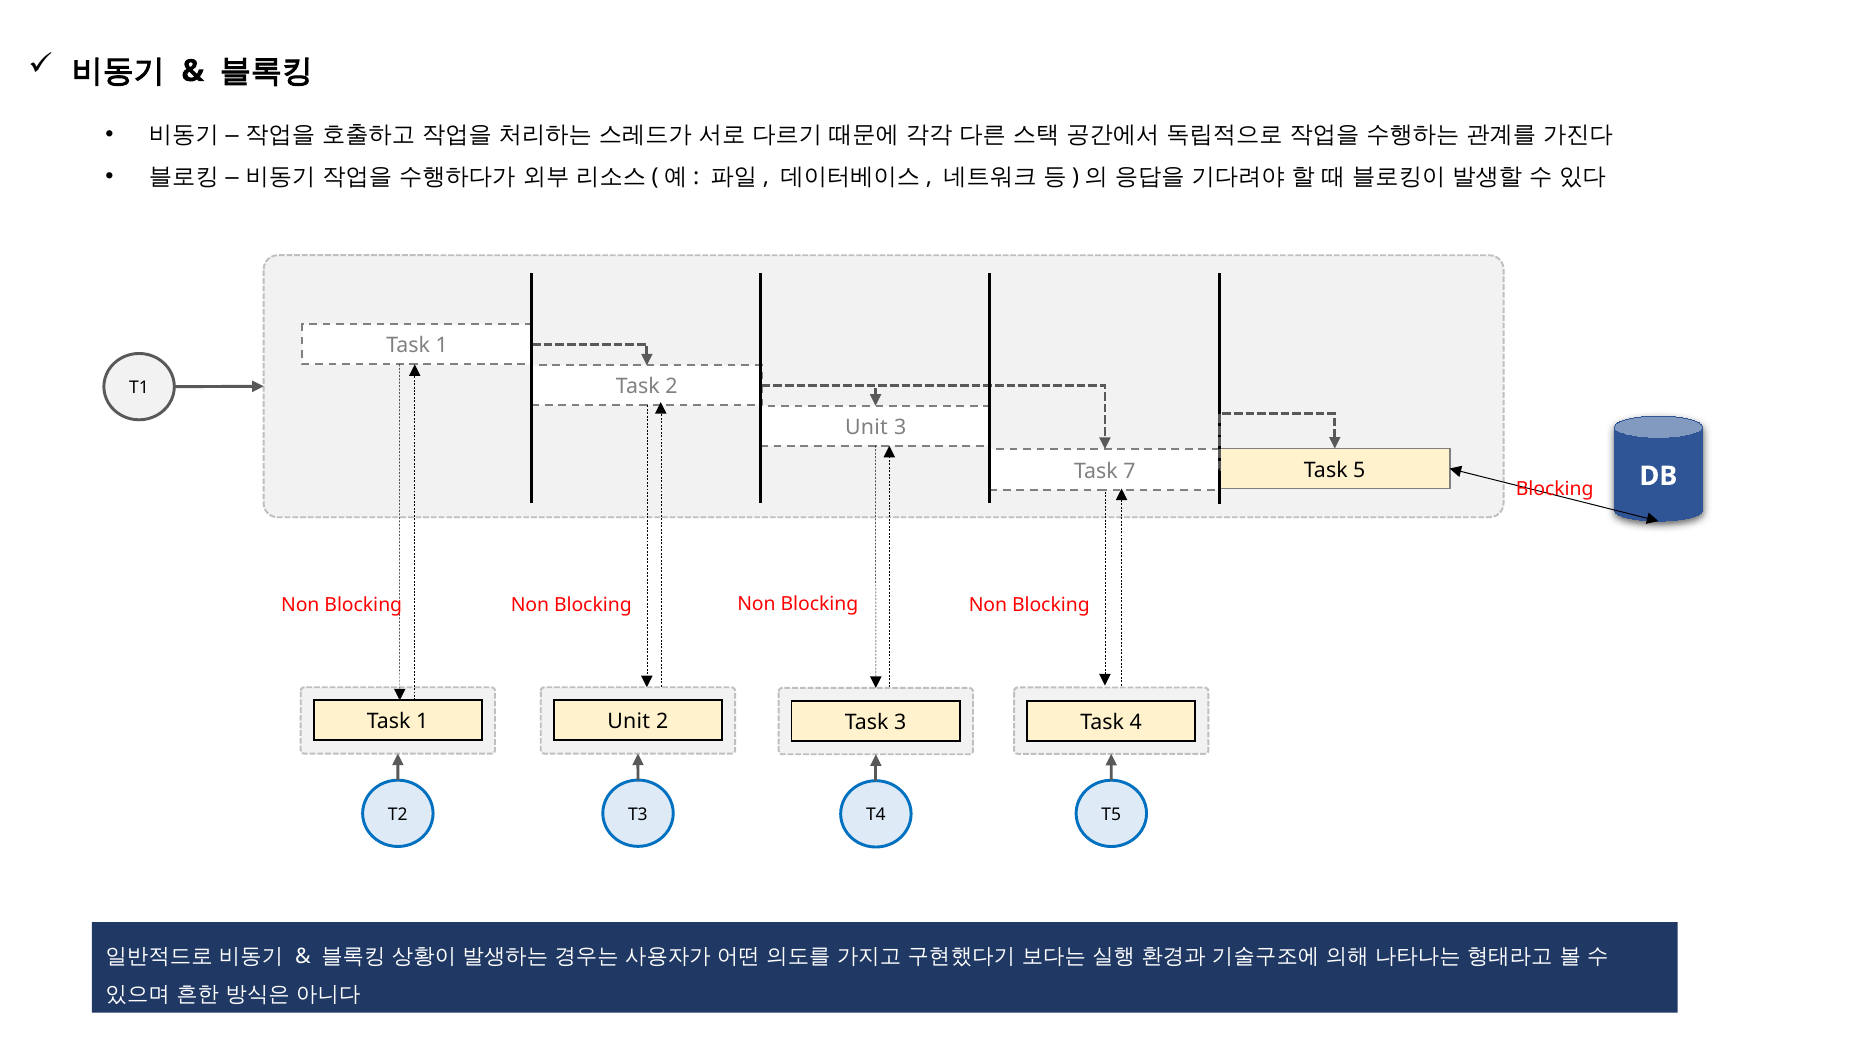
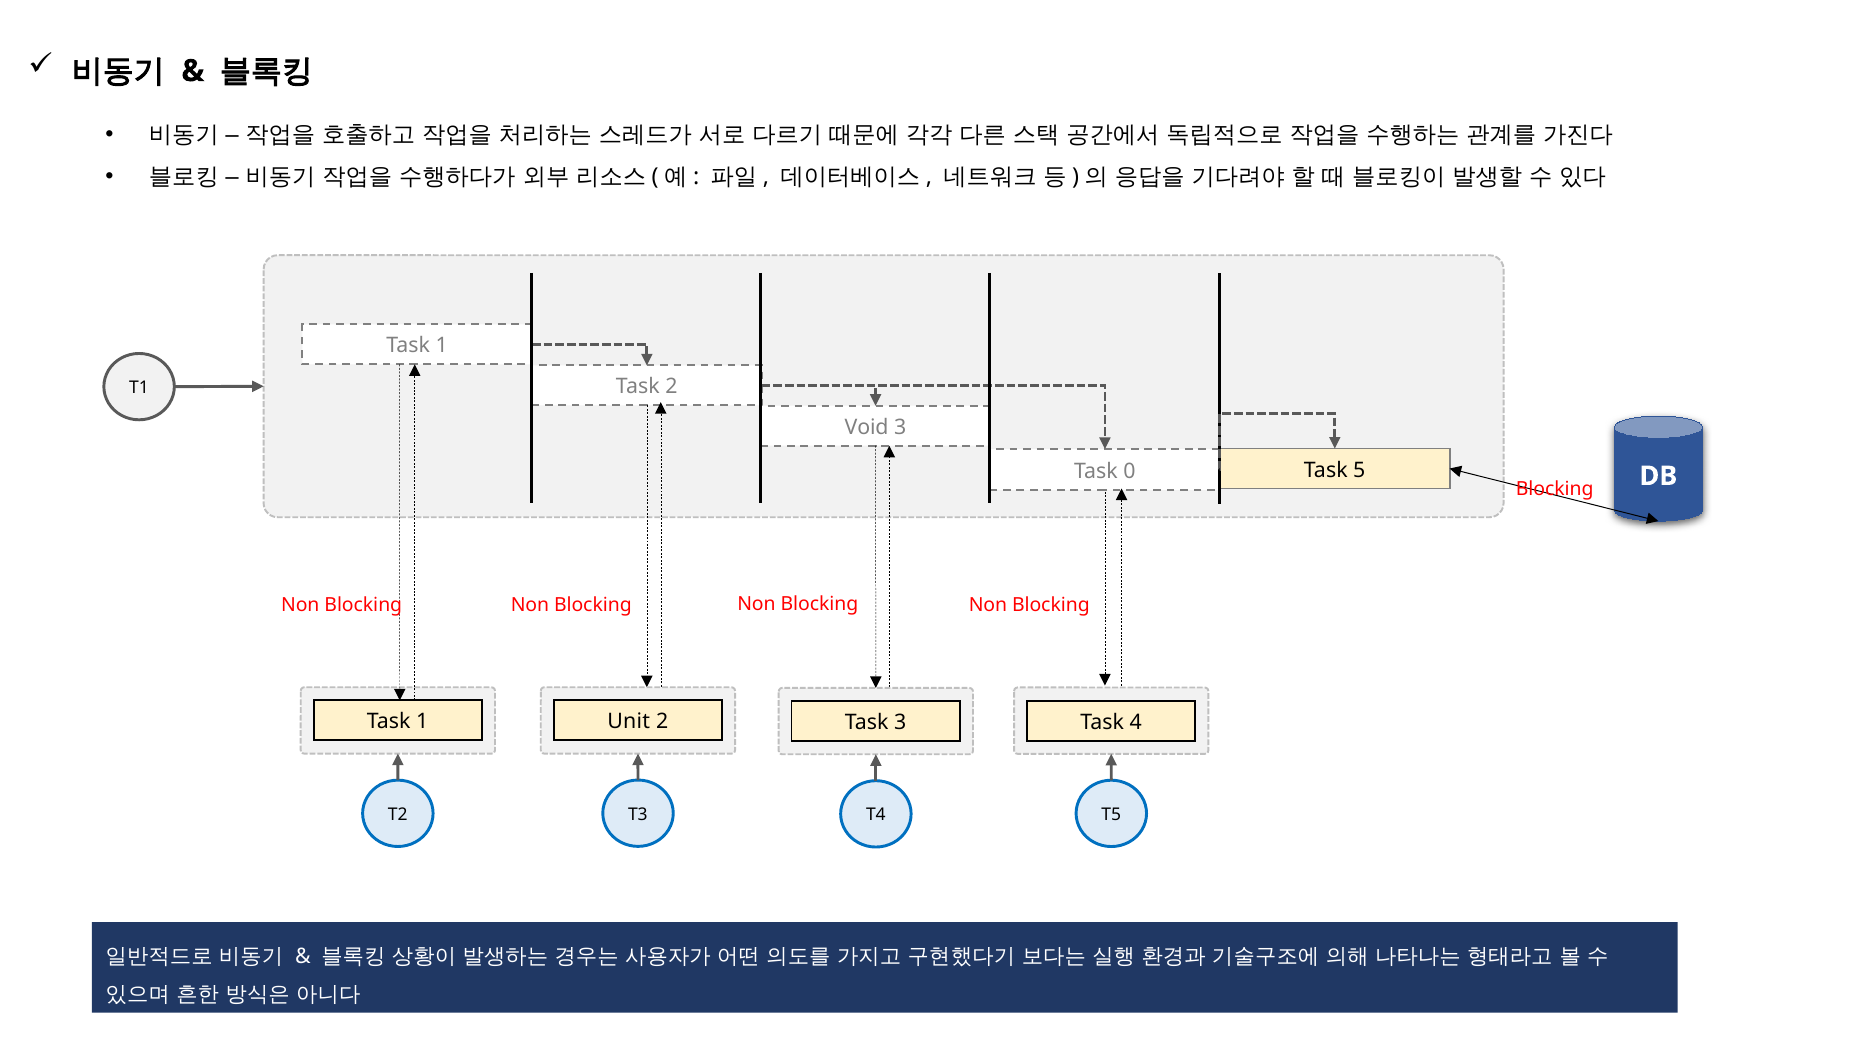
Unit at (866, 427): Unit -> Void
7: 7 -> 0
